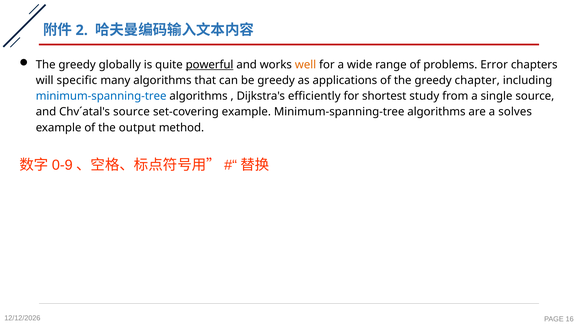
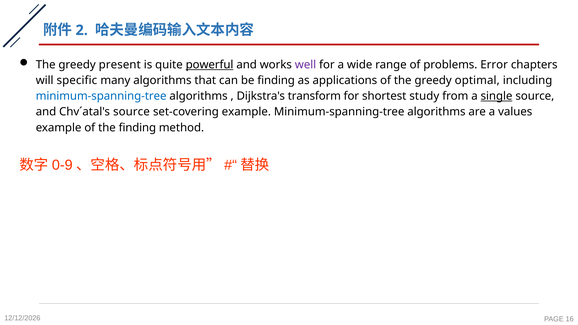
globally: globally -> present
well colour: orange -> purple
be greedy: greedy -> finding
chapter: chapter -> optimal
efficiently: efficiently -> transform
single underline: none -> present
solves: solves -> values
the output: output -> finding
